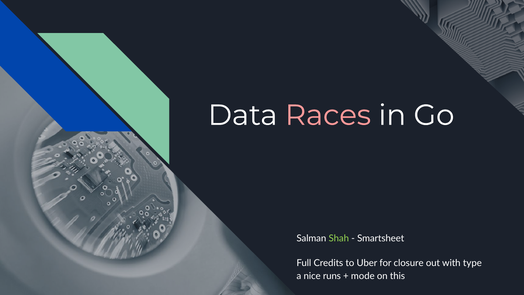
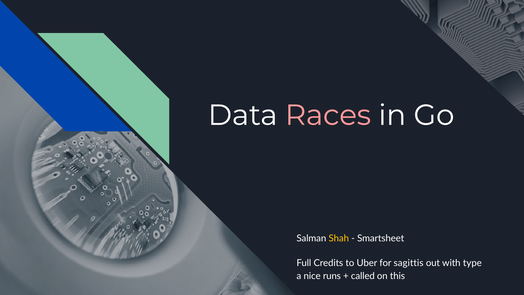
Shah colour: light green -> yellow
closure: closure -> sagittis
mode: mode -> called
